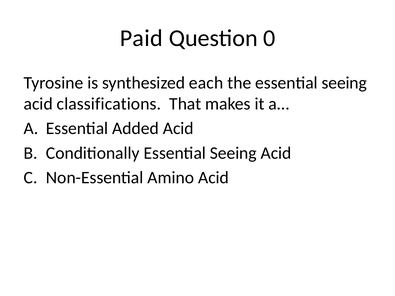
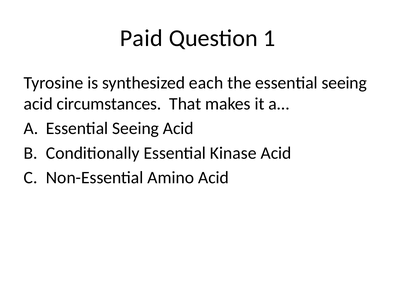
0: 0 -> 1
classifications: classifications -> circumstances
Added at (136, 129): Added -> Seeing
Conditionally Essential Seeing: Seeing -> Kinase
